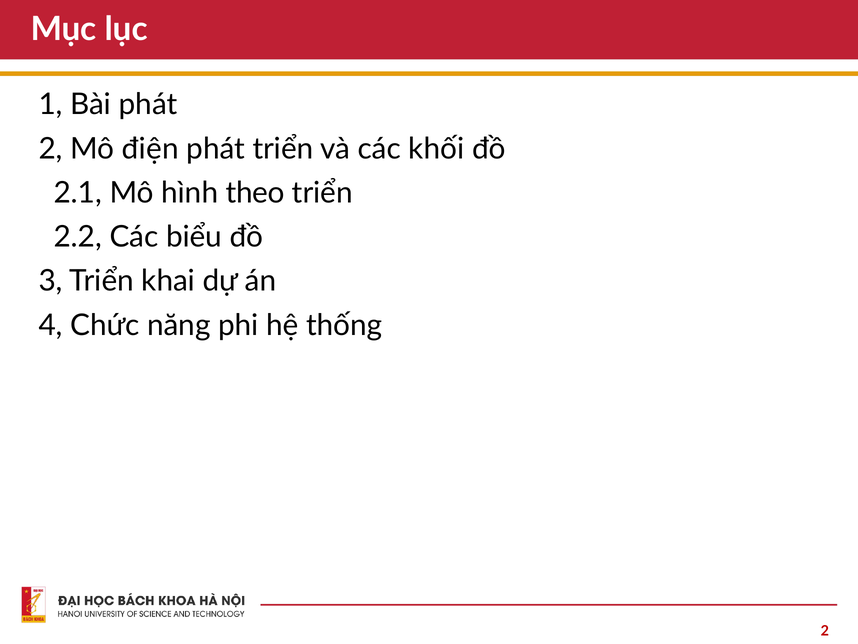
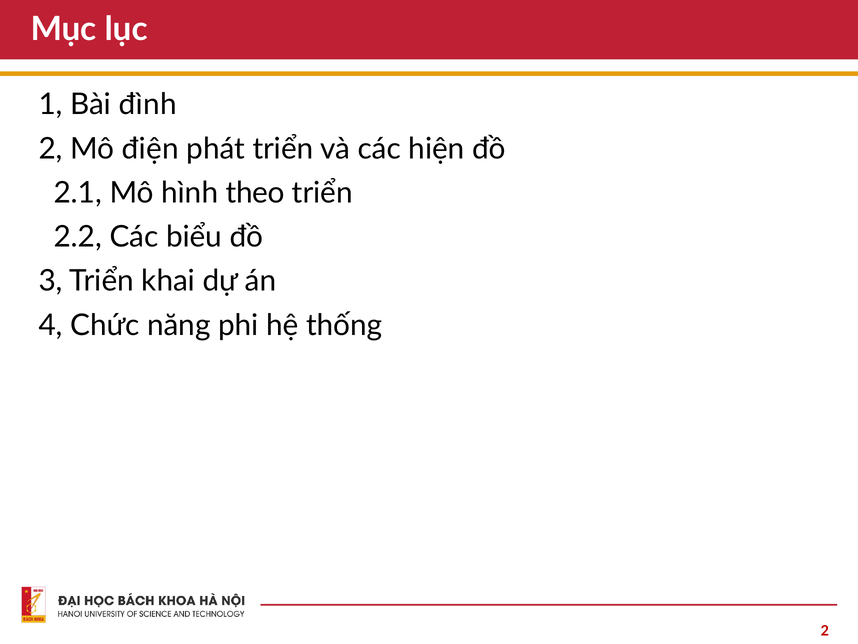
Bài phát: phát -> đình
khối: khối -> hiện
